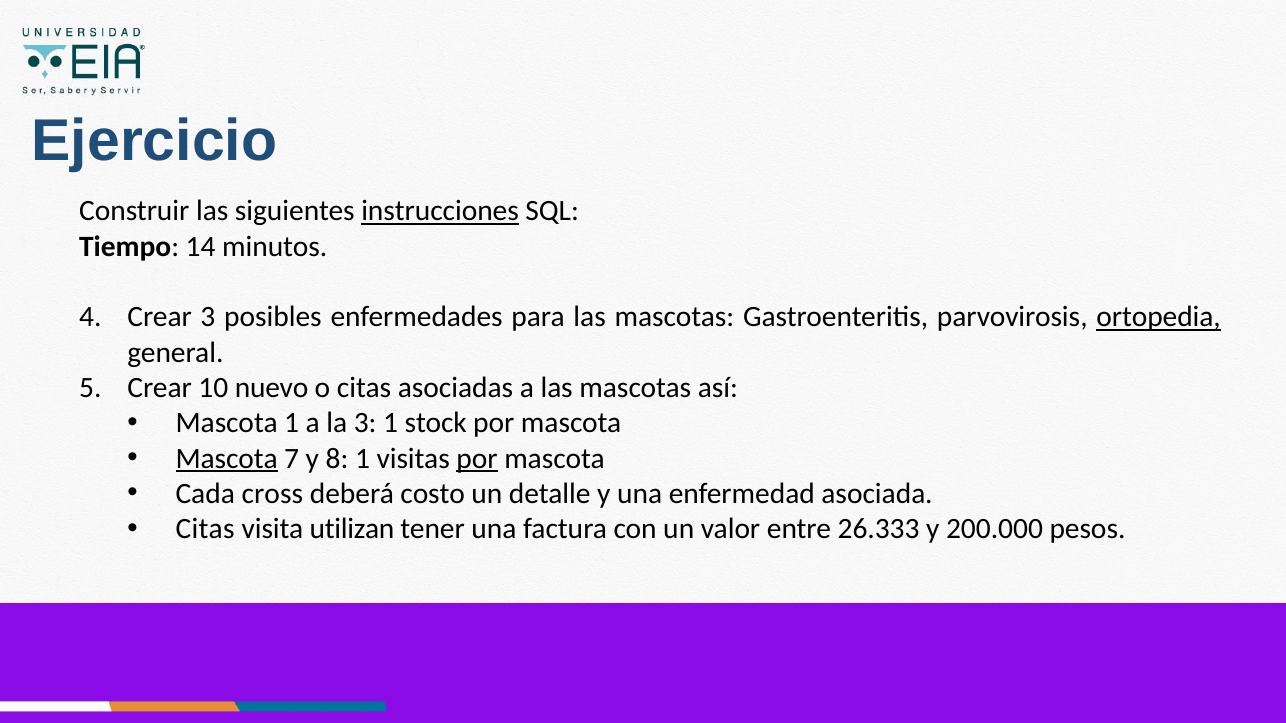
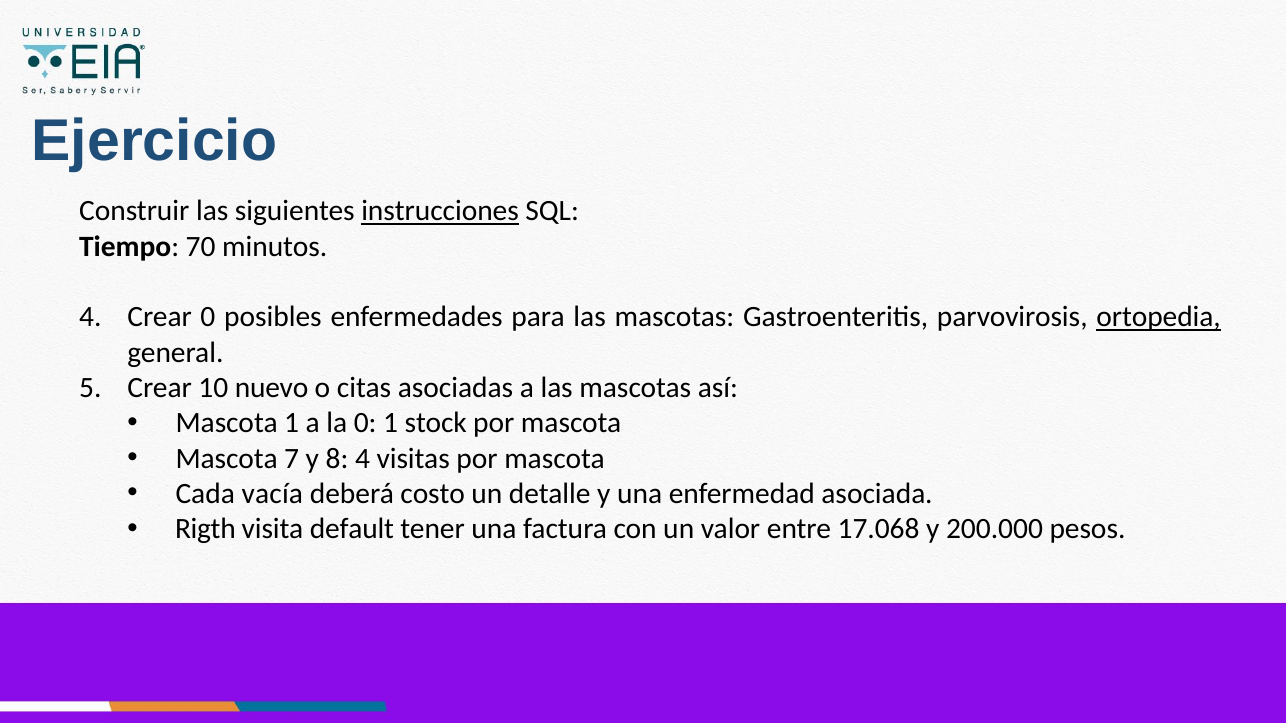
14: 14 -> 70
Crear 3: 3 -> 0
la 3: 3 -> 0
Mascota at (227, 459) underline: present -> none
8 1: 1 -> 4
por at (477, 459) underline: present -> none
cross: cross -> vacía
Citas at (205, 529): Citas -> Rigth
utilizan: utilizan -> default
26.333: 26.333 -> 17.068
